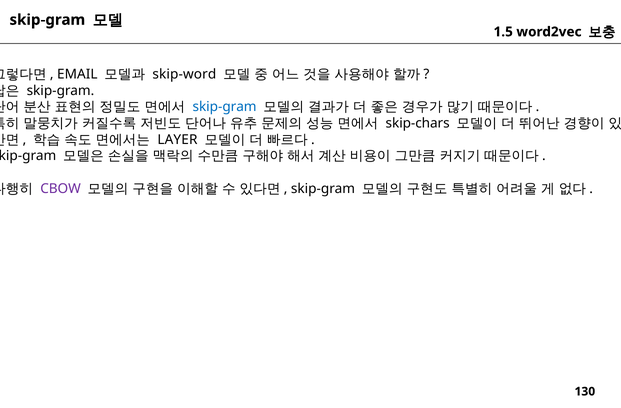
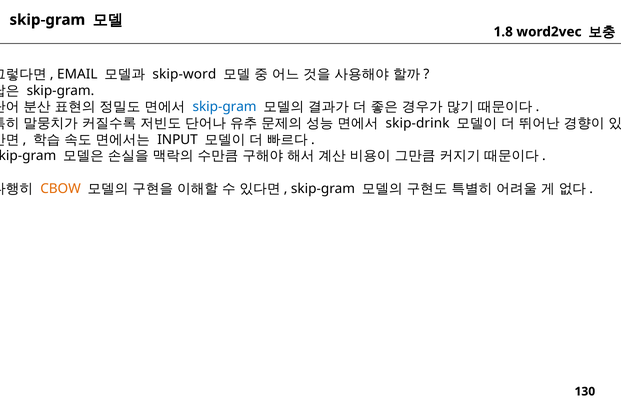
1.5: 1.5 -> 1.8
skip-chars: skip-chars -> skip-drink
LAYER: LAYER -> INPUT
CBOW colour: purple -> orange
